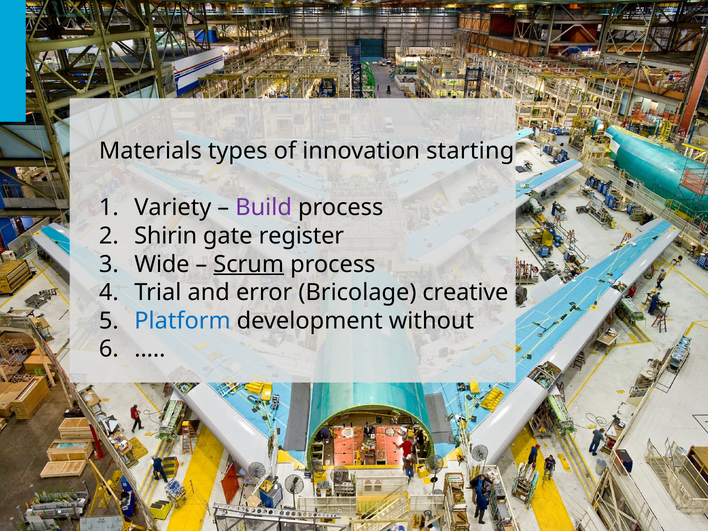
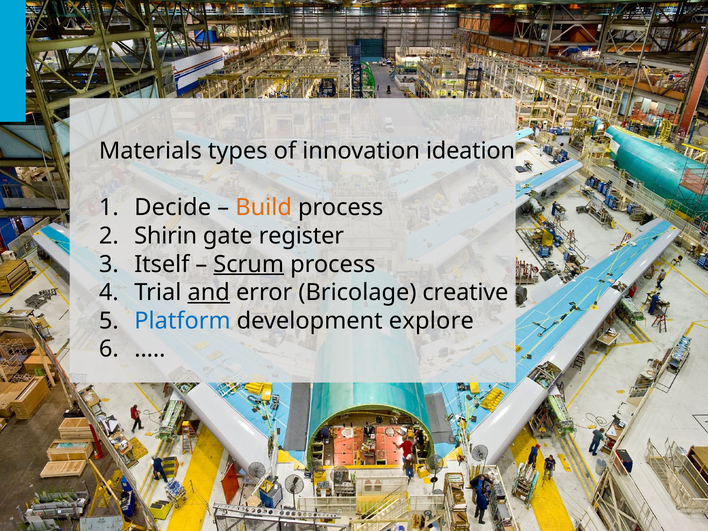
starting: starting -> ideation
Variety: Variety -> Decide
Build colour: purple -> orange
Wide: Wide -> Itself
and underline: none -> present
without: without -> explore
